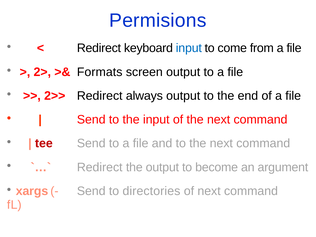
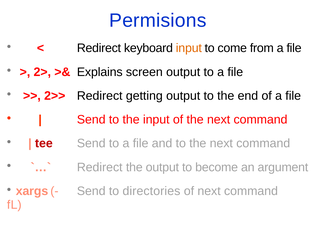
input at (189, 48) colour: blue -> orange
Formats: Formats -> Explains
always: always -> getting
